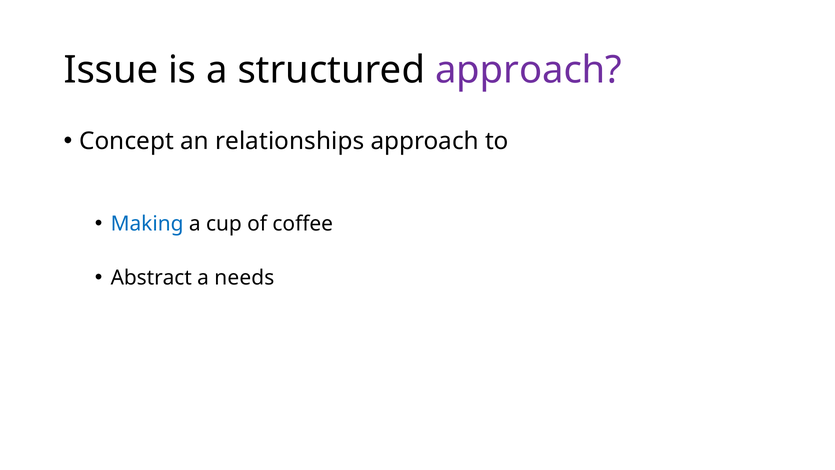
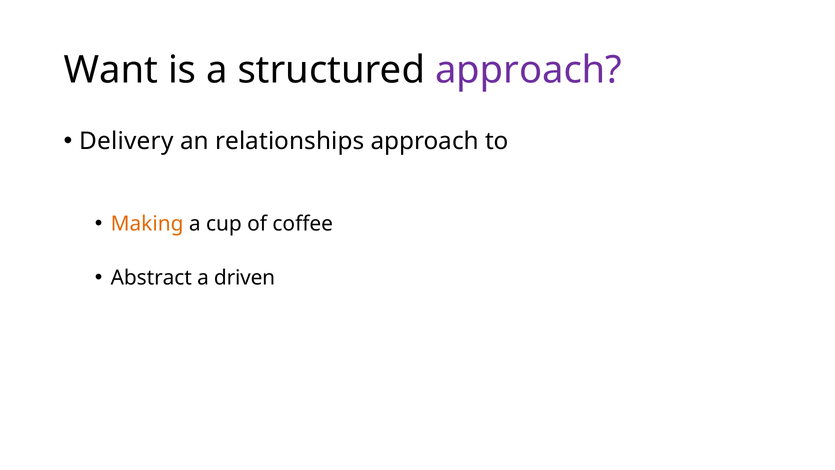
Issue: Issue -> Want
Concept: Concept -> Delivery
Making colour: blue -> orange
needs: needs -> driven
